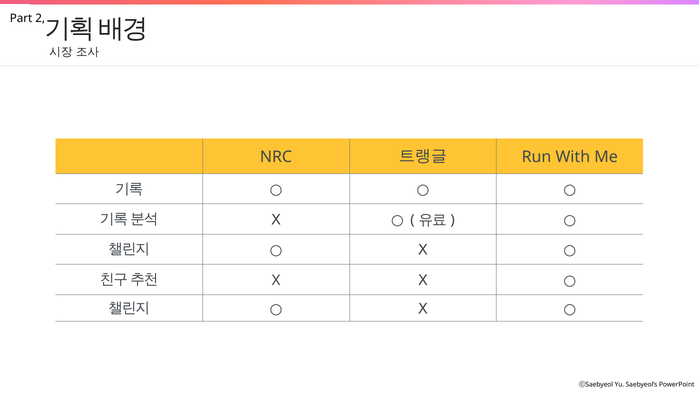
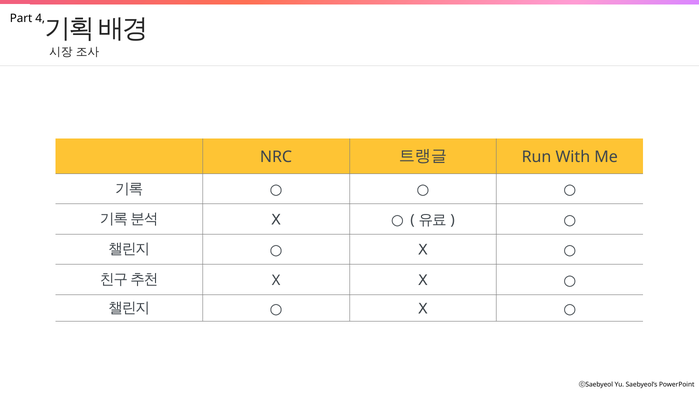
2: 2 -> 4
